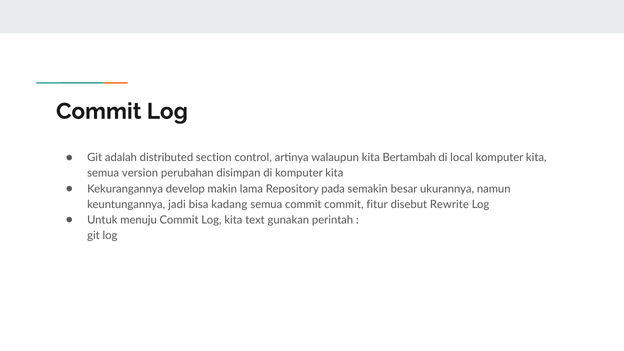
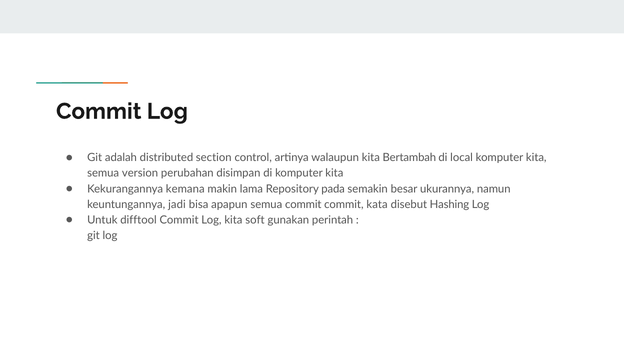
develop: develop -> kemana
kadang: kadang -> apapun
fitur: fitur -> kata
Rewrite: Rewrite -> Hashing
menuju: menuju -> difftool
text: text -> soft
